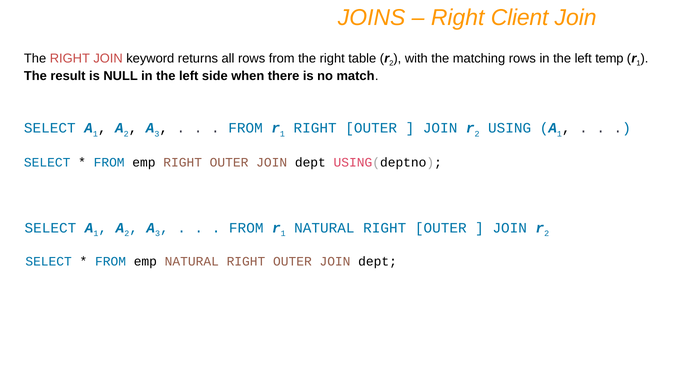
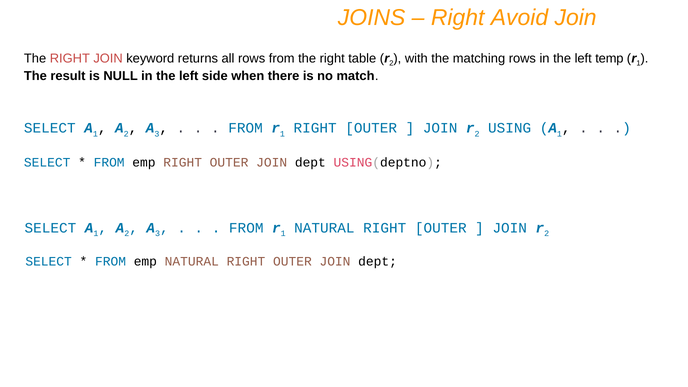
Client: Client -> Avoid
